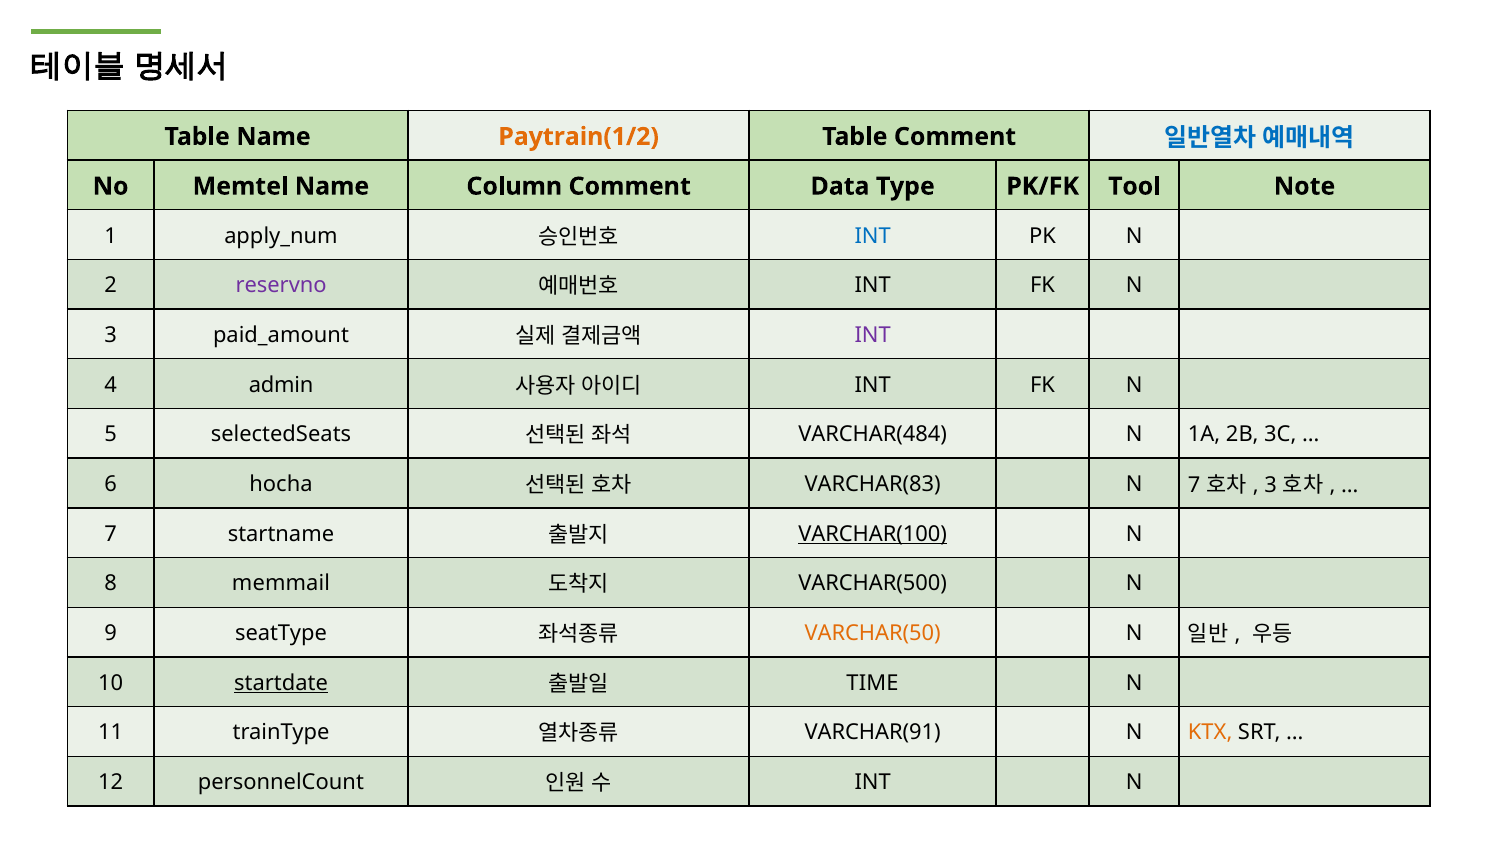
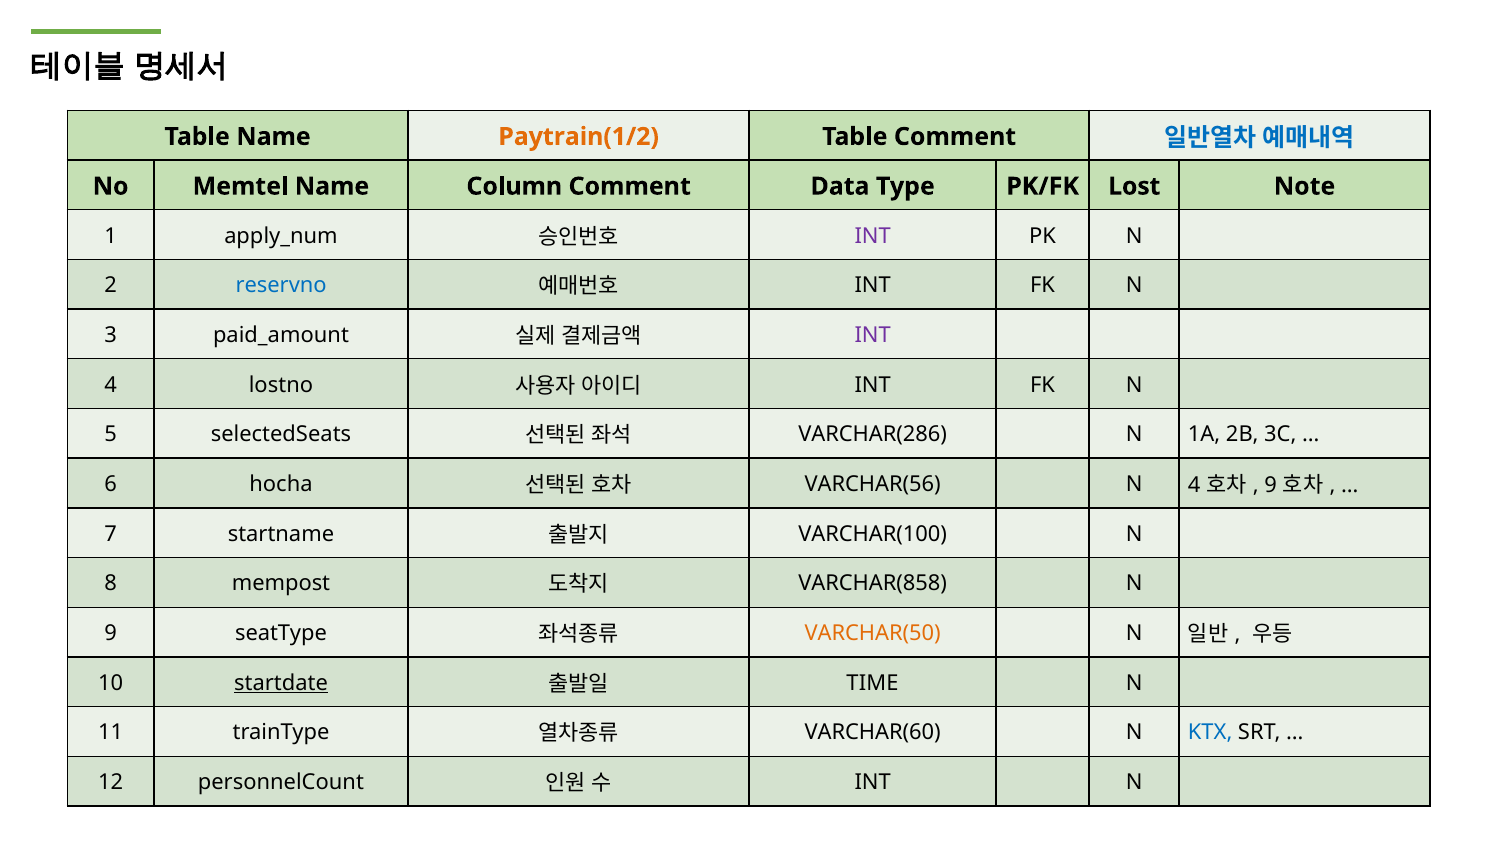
Tool: Tool -> Lost
INT at (873, 236) colour: blue -> purple
reservno colour: purple -> blue
admin: admin -> lostno
VARCHAR(484: VARCHAR(484 -> VARCHAR(286
VARCHAR(83: VARCHAR(83 -> VARCHAR(56
N 7: 7 -> 4
3 at (1271, 485): 3 -> 9
VARCHAR(100 underline: present -> none
memmail: memmail -> mempost
VARCHAR(500: VARCHAR(500 -> VARCHAR(858
VARCHAR(91: VARCHAR(91 -> VARCHAR(60
KTX colour: orange -> blue
